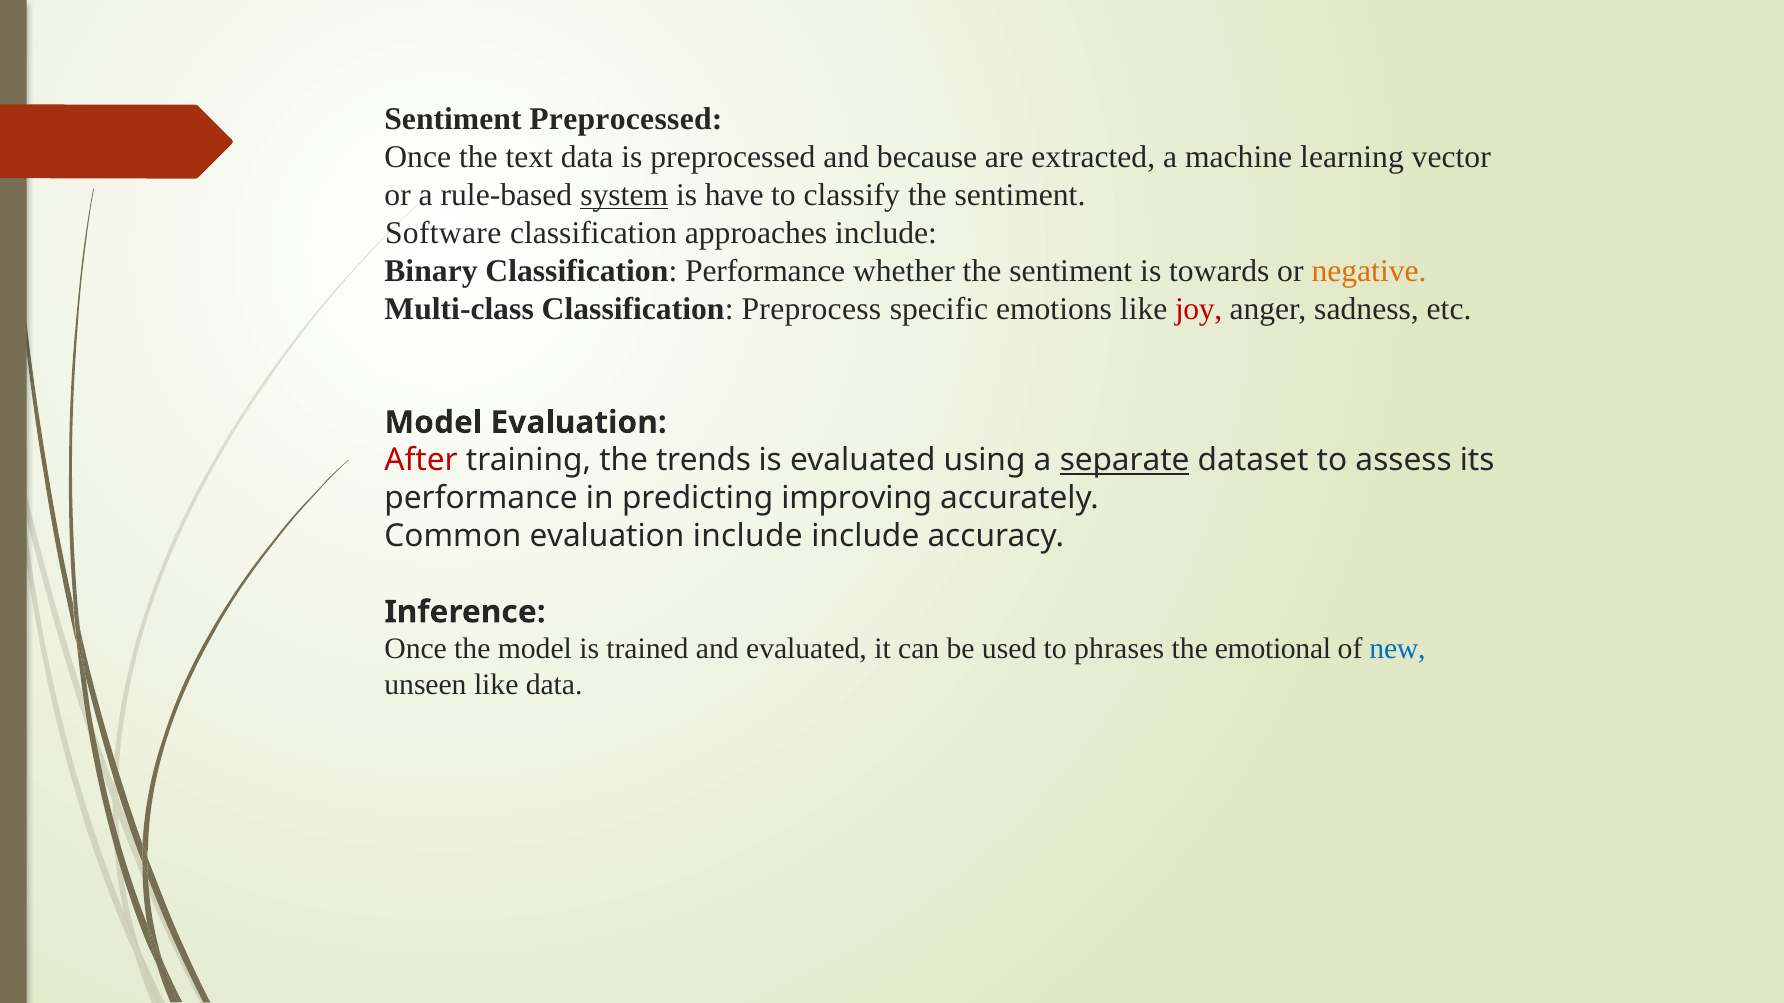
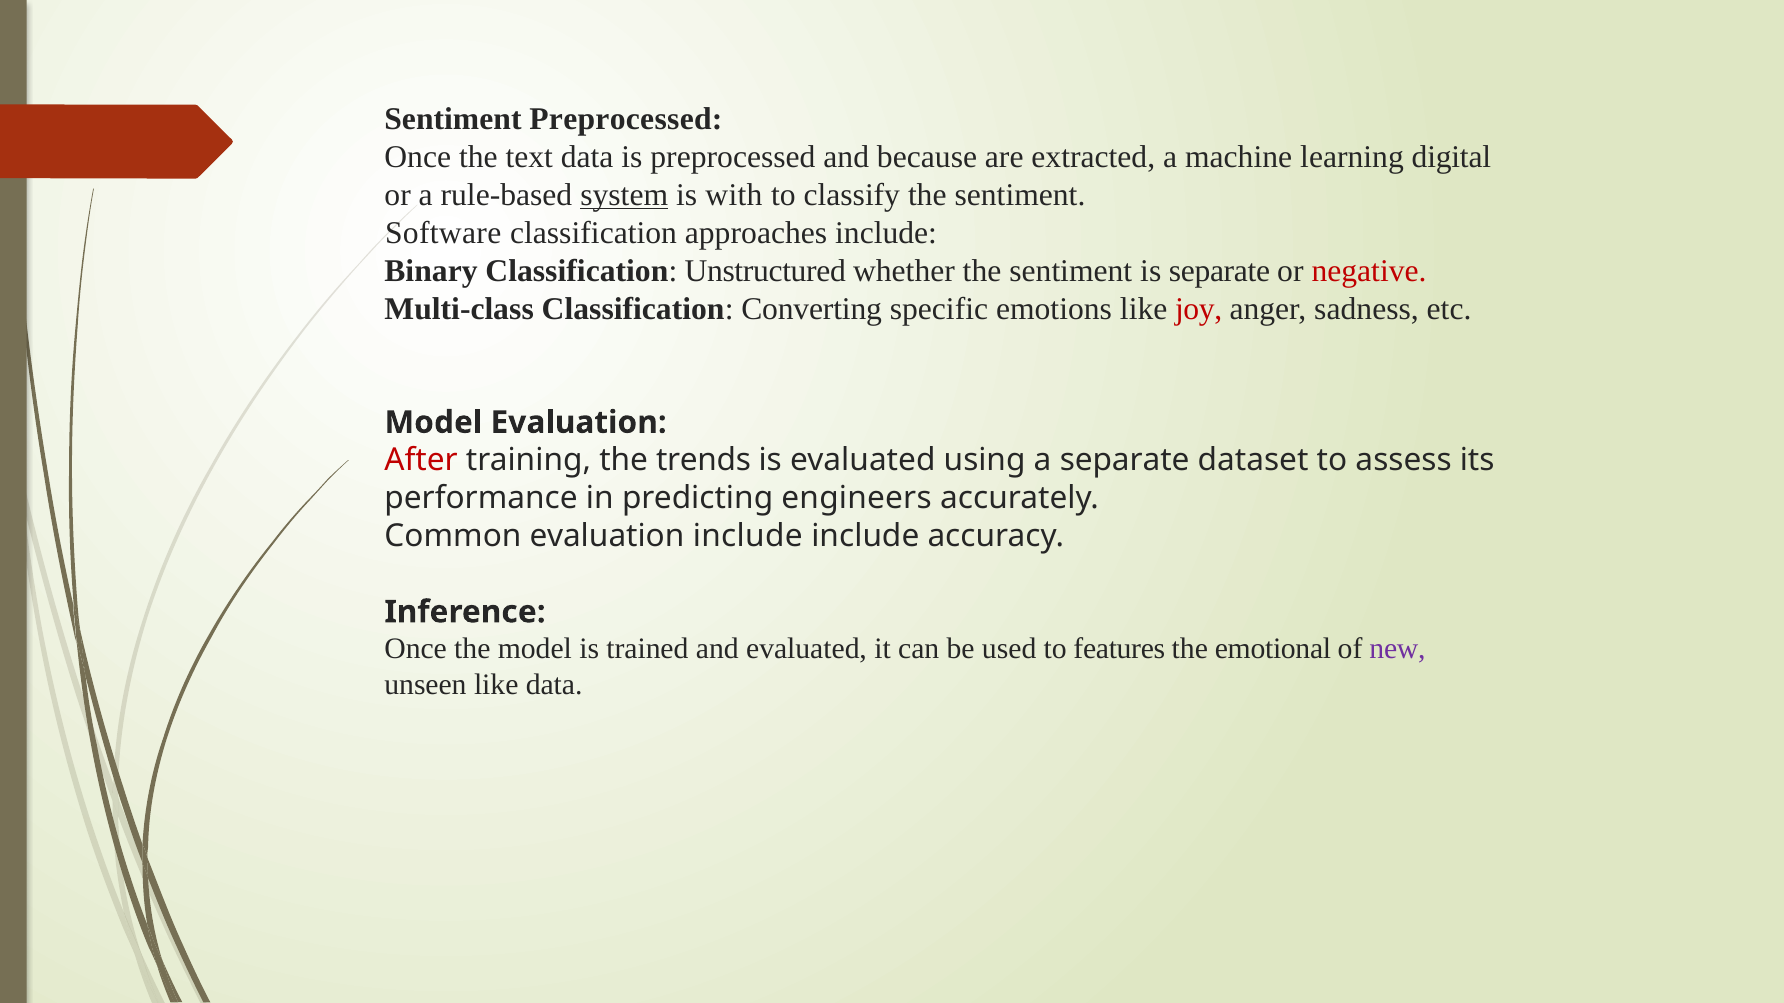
vector: vector -> digital
have: have -> with
Classification Performance: Performance -> Unstructured
is towards: towards -> separate
negative colour: orange -> red
Preprocess: Preprocess -> Converting
separate at (1125, 461) underline: present -> none
improving: improving -> engineers
phrases: phrases -> features
new colour: blue -> purple
